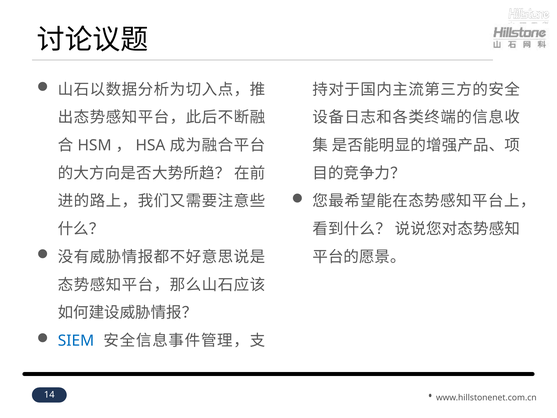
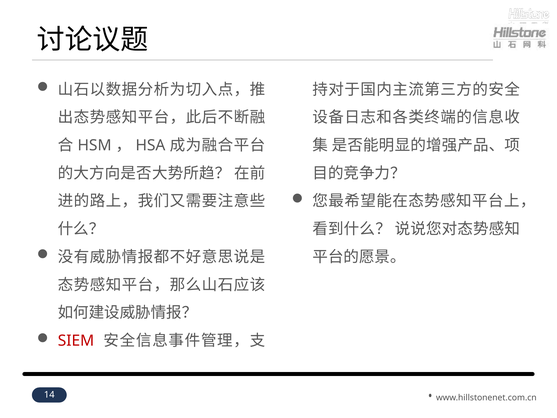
SIEM colour: blue -> red
